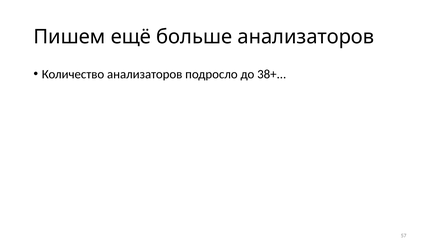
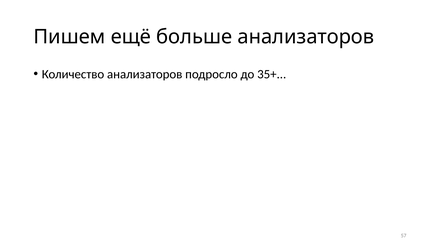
38+: 38+ -> 35+
